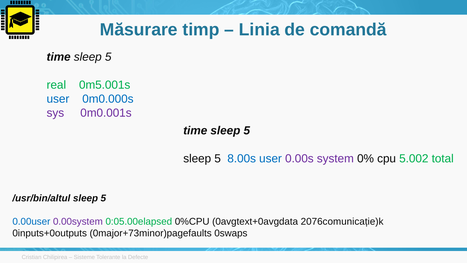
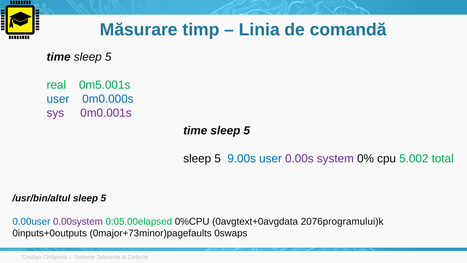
8.00s: 8.00s -> 9.00s
2076comunicație)k: 2076comunicație)k -> 2076programului)k
